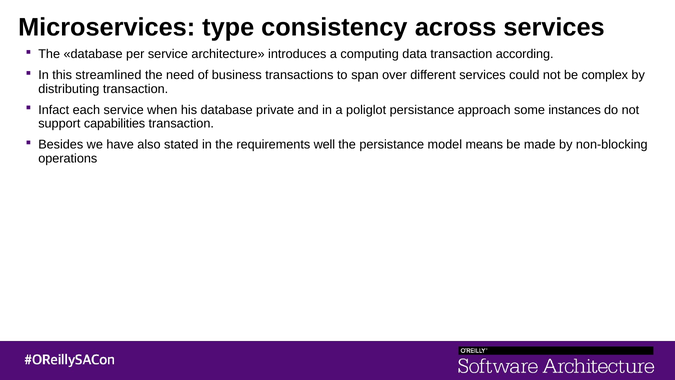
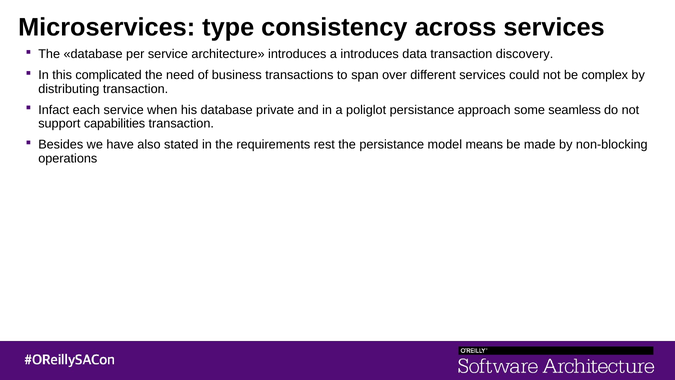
a computing: computing -> introduces
according: according -> discovery
streamlined: streamlined -> complicated
instances: instances -> seamless
well: well -> rest
